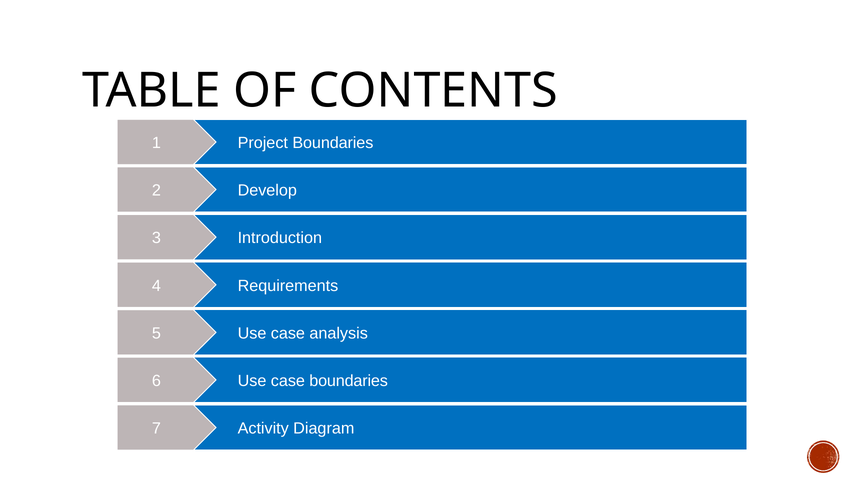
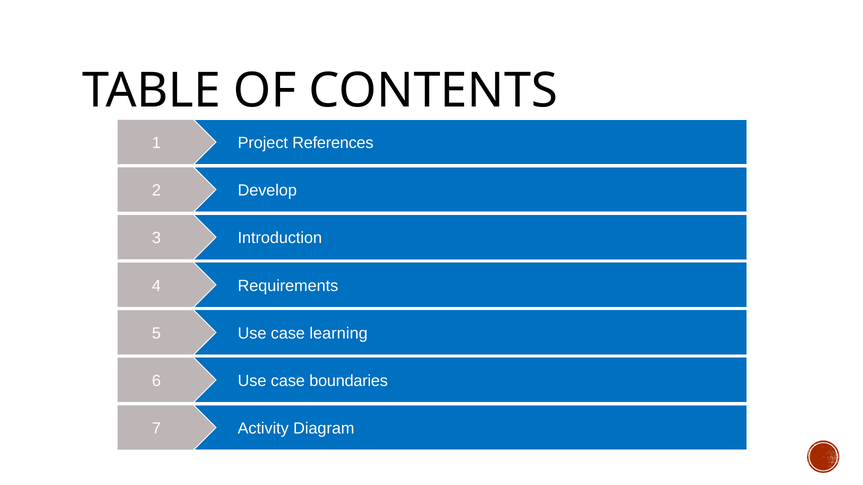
Project Boundaries: Boundaries -> References
analysis: analysis -> learning
